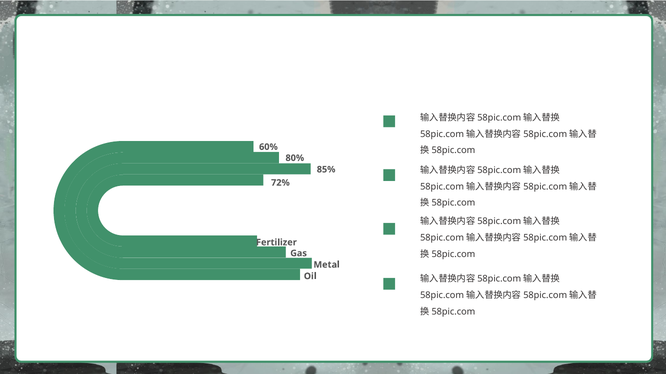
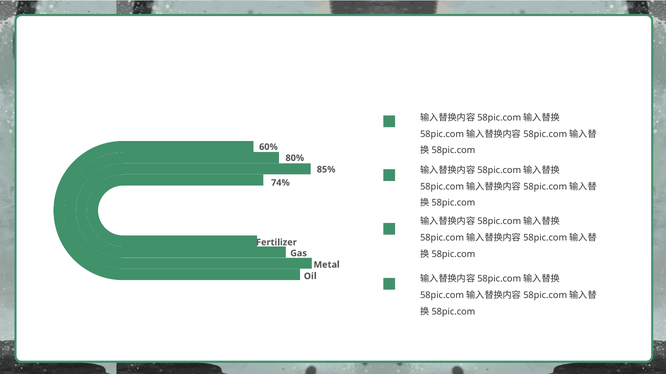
72%: 72% -> 74%
